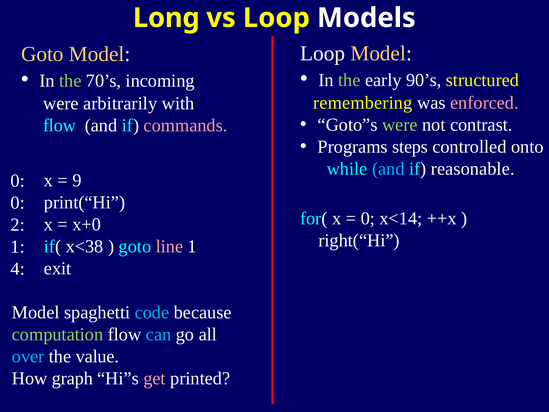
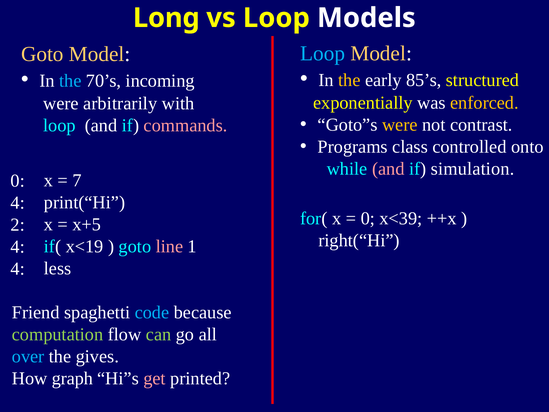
Loop at (323, 54) colour: white -> light blue
the at (349, 80) colour: light green -> yellow
90’s: 90’s -> 85’s
the at (70, 81) colour: light green -> light blue
remembering: remembering -> exponentially
enforced colour: pink -> yellow
were at (400, 125) colour: light green -> yellow
flow at (60, 125): flow -> loop
steps: steps -> class
and at (388, 169) colour: light blue -> pink
reasonable: reasonable -> simulation
9: 9 -> 7
0 at (18, 203): 0 -> 4
x<14: x<14 -> x<39
x+0: x+0 -> x+5
x<38: x<38 -> x<19
1 at (18, 247): 1 -> 4
exit: exit -> less
Model at (36, 312): Model -> Friend
can colour: light blue -> light green
value: value -> gives
